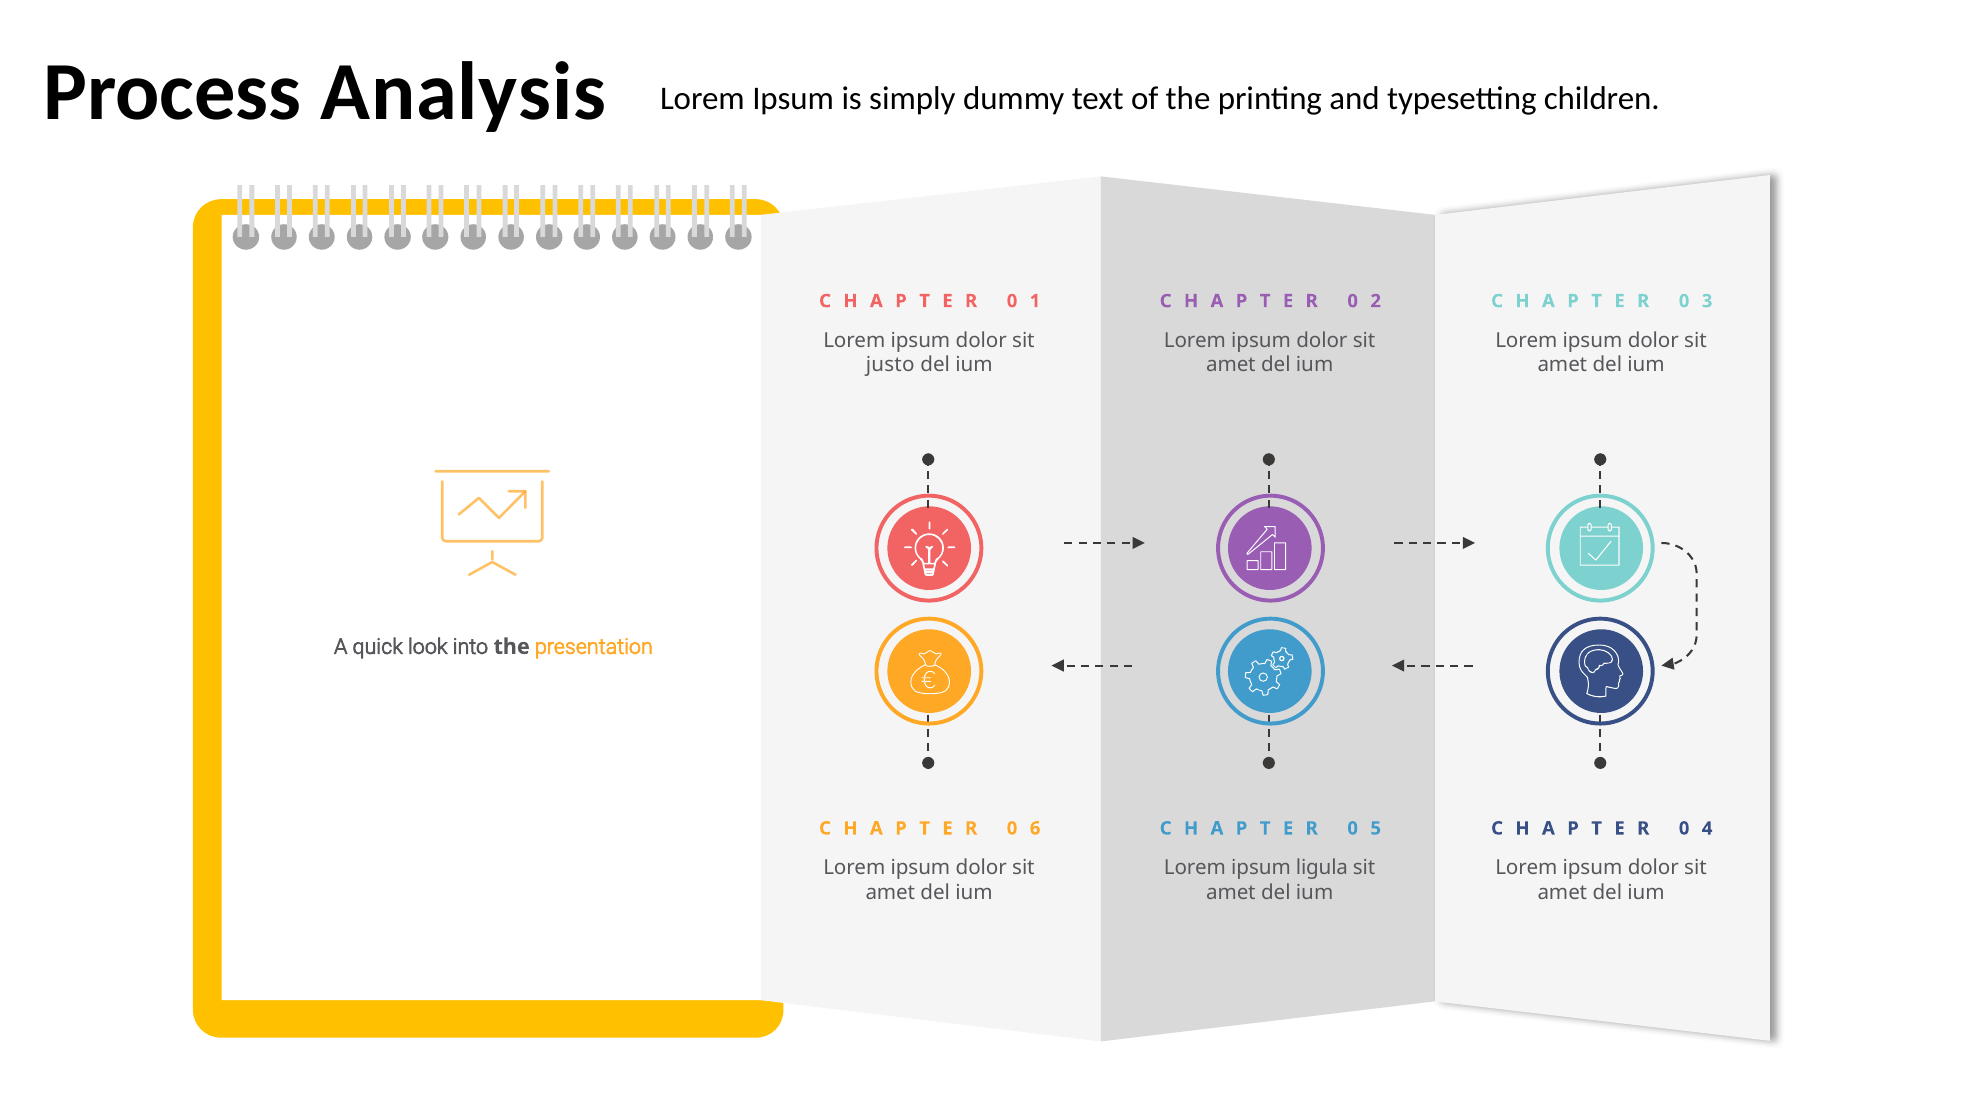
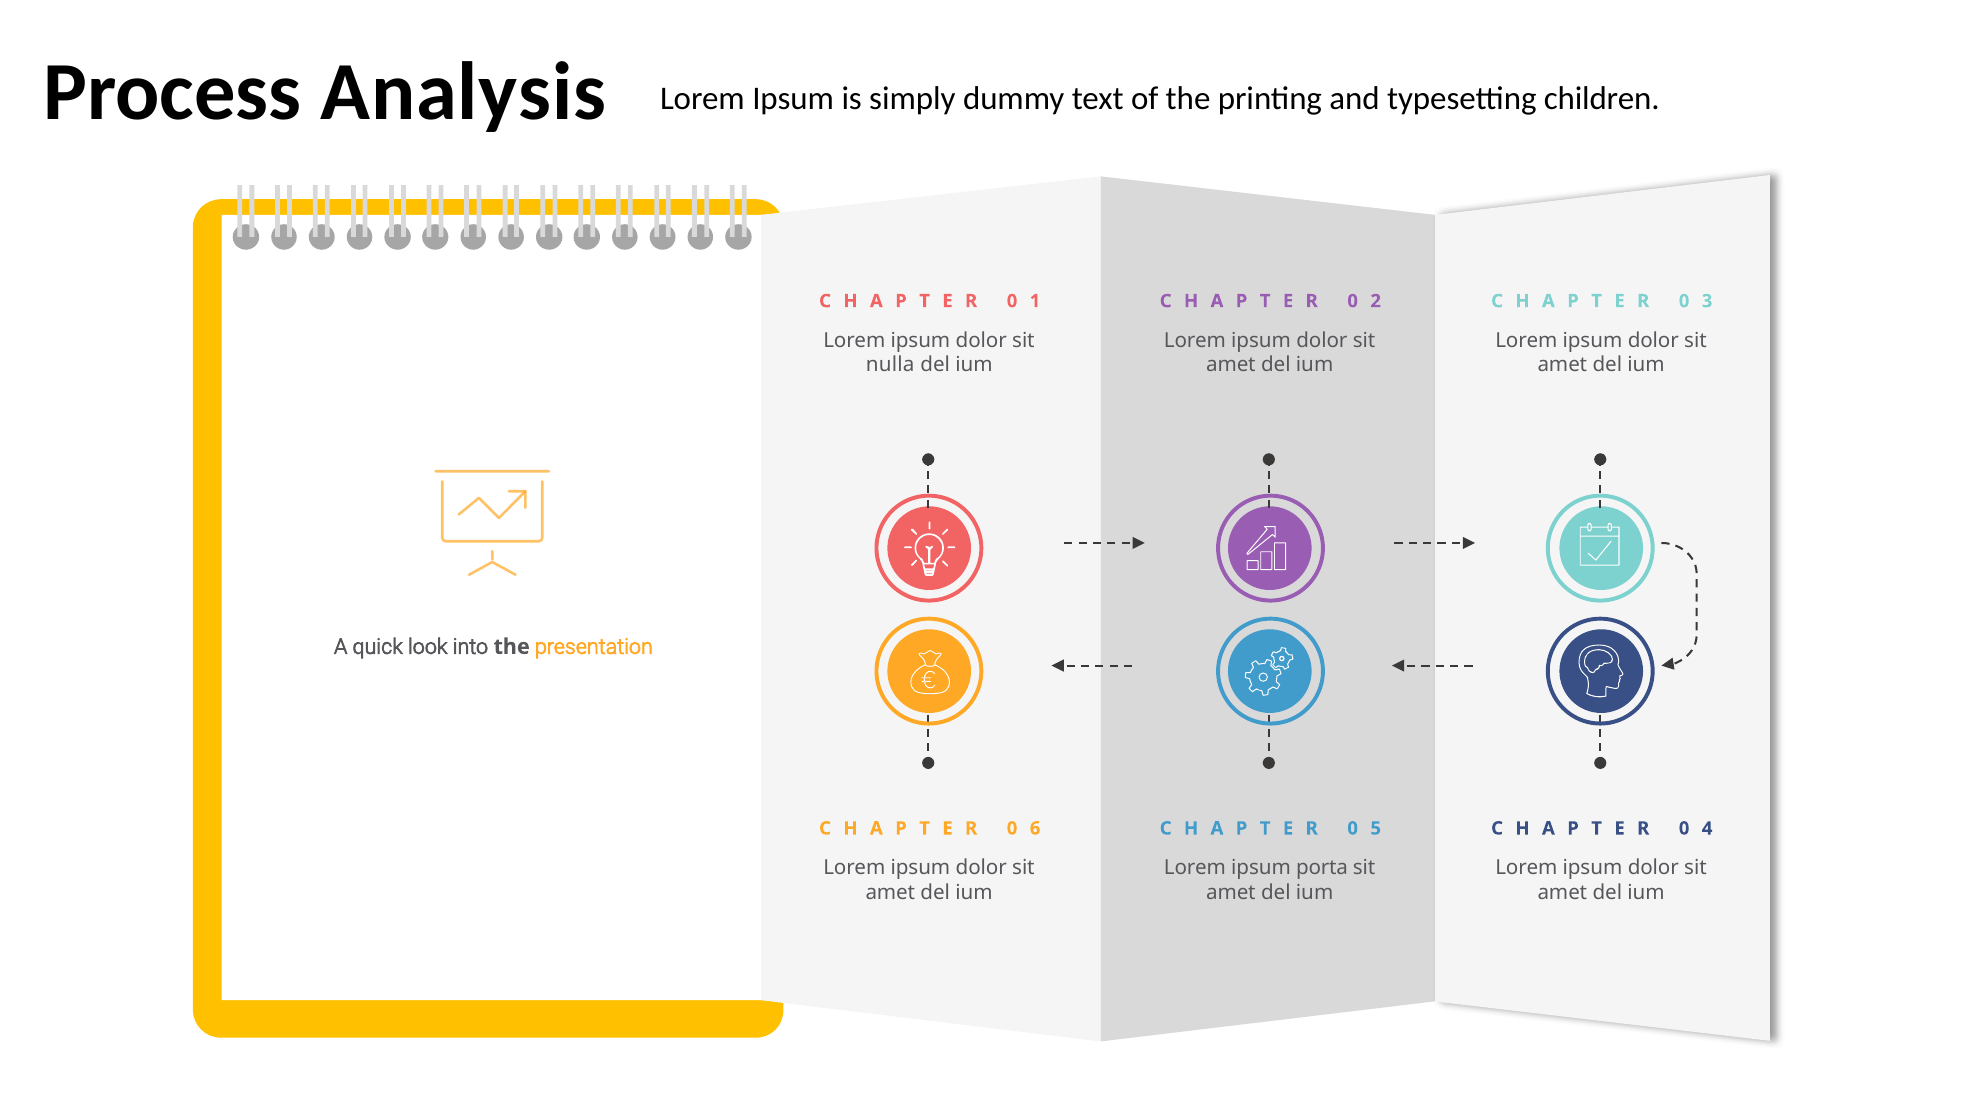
justo: justo -> nulla
ligula: ligula -> porta
